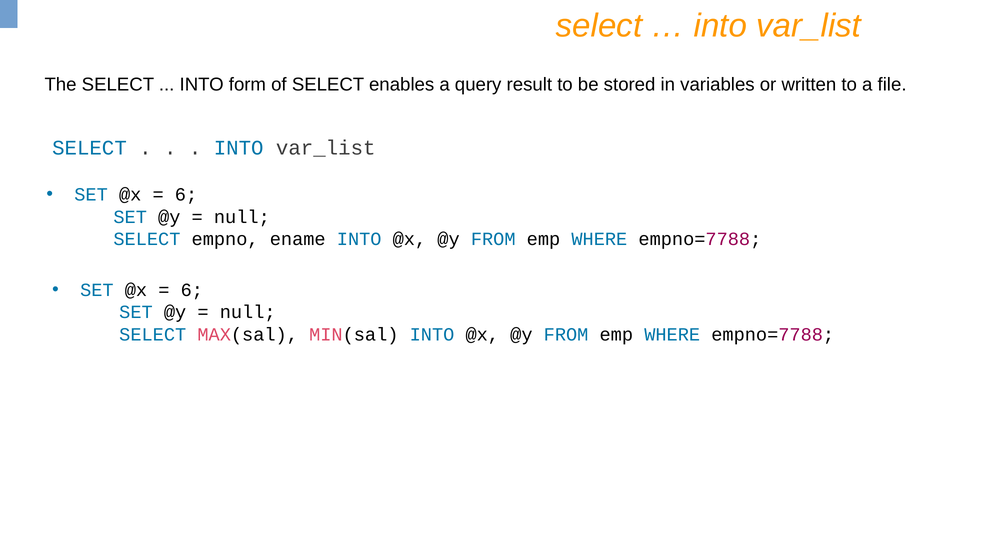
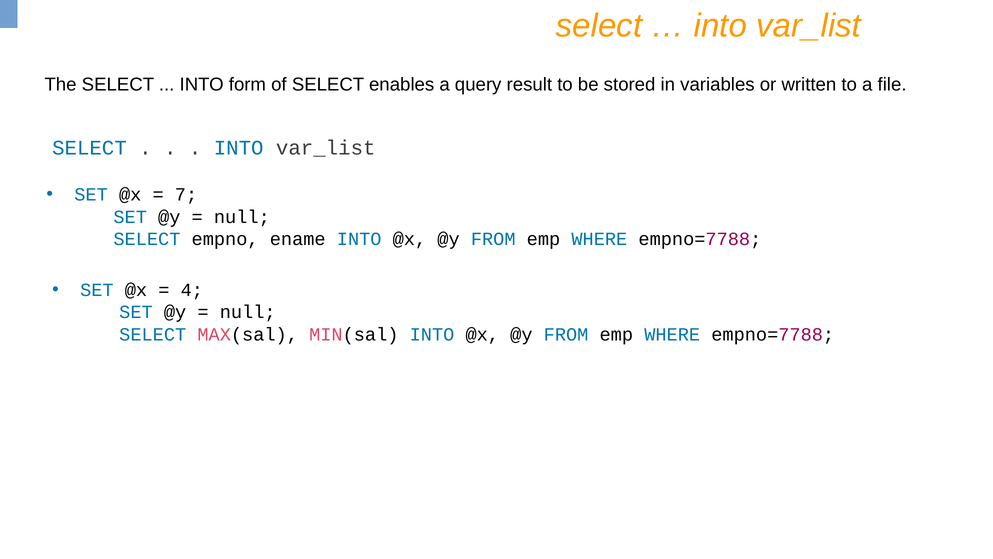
6 at (186, 194): 6 -> 7
6 at (192, 290): 6 -> 4
